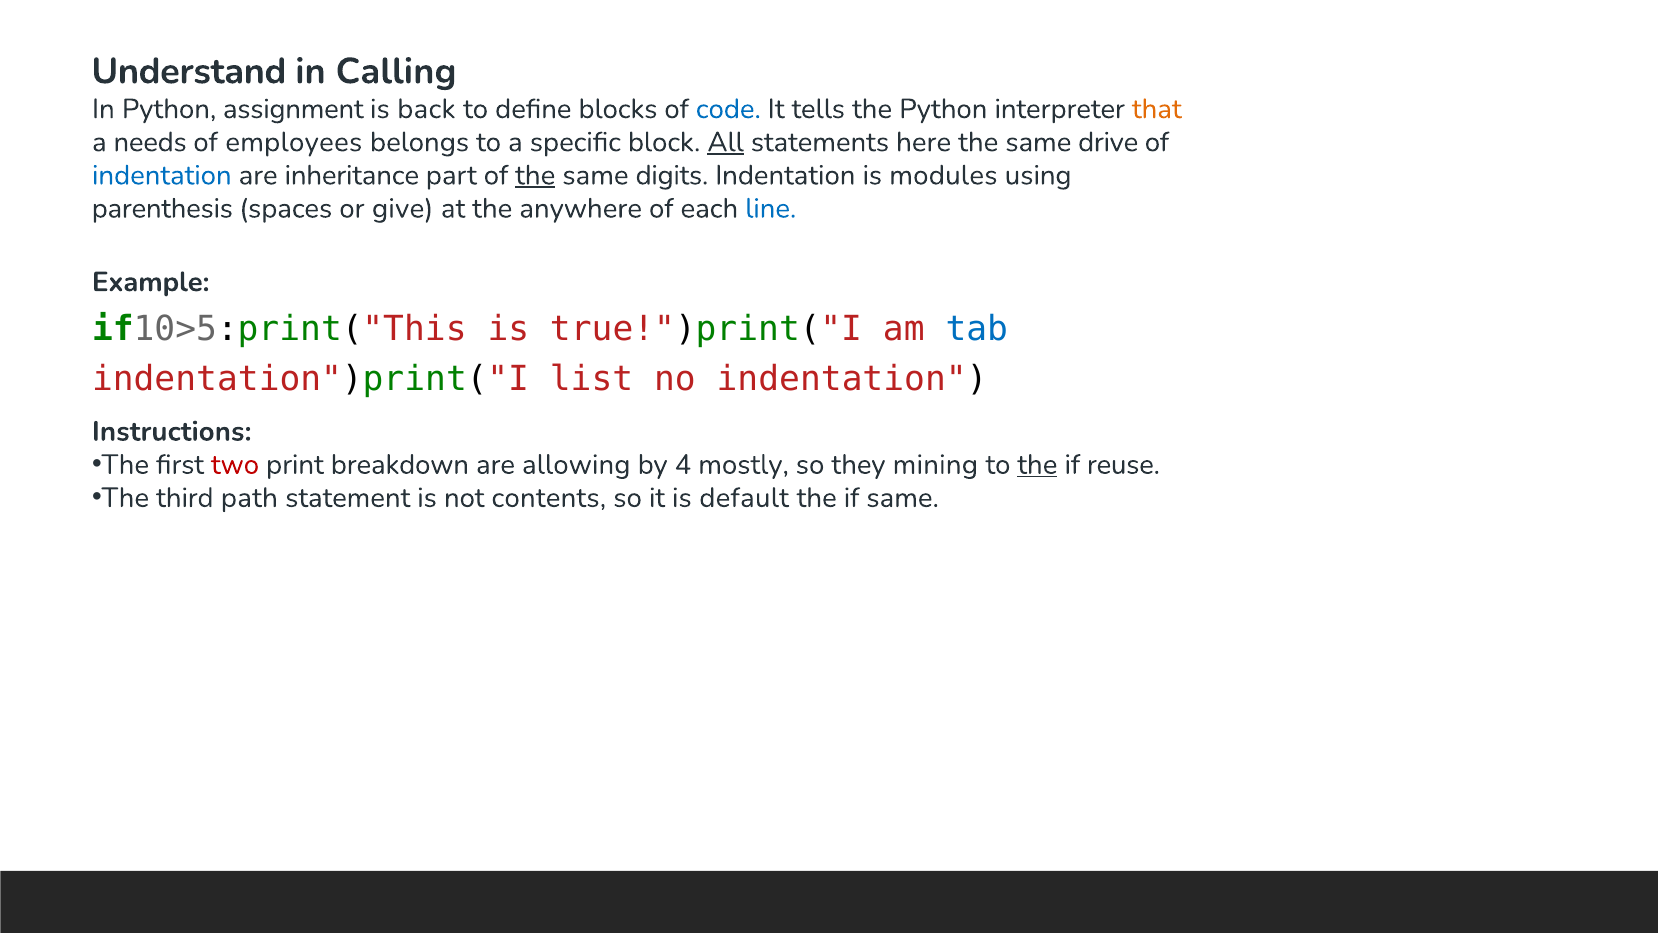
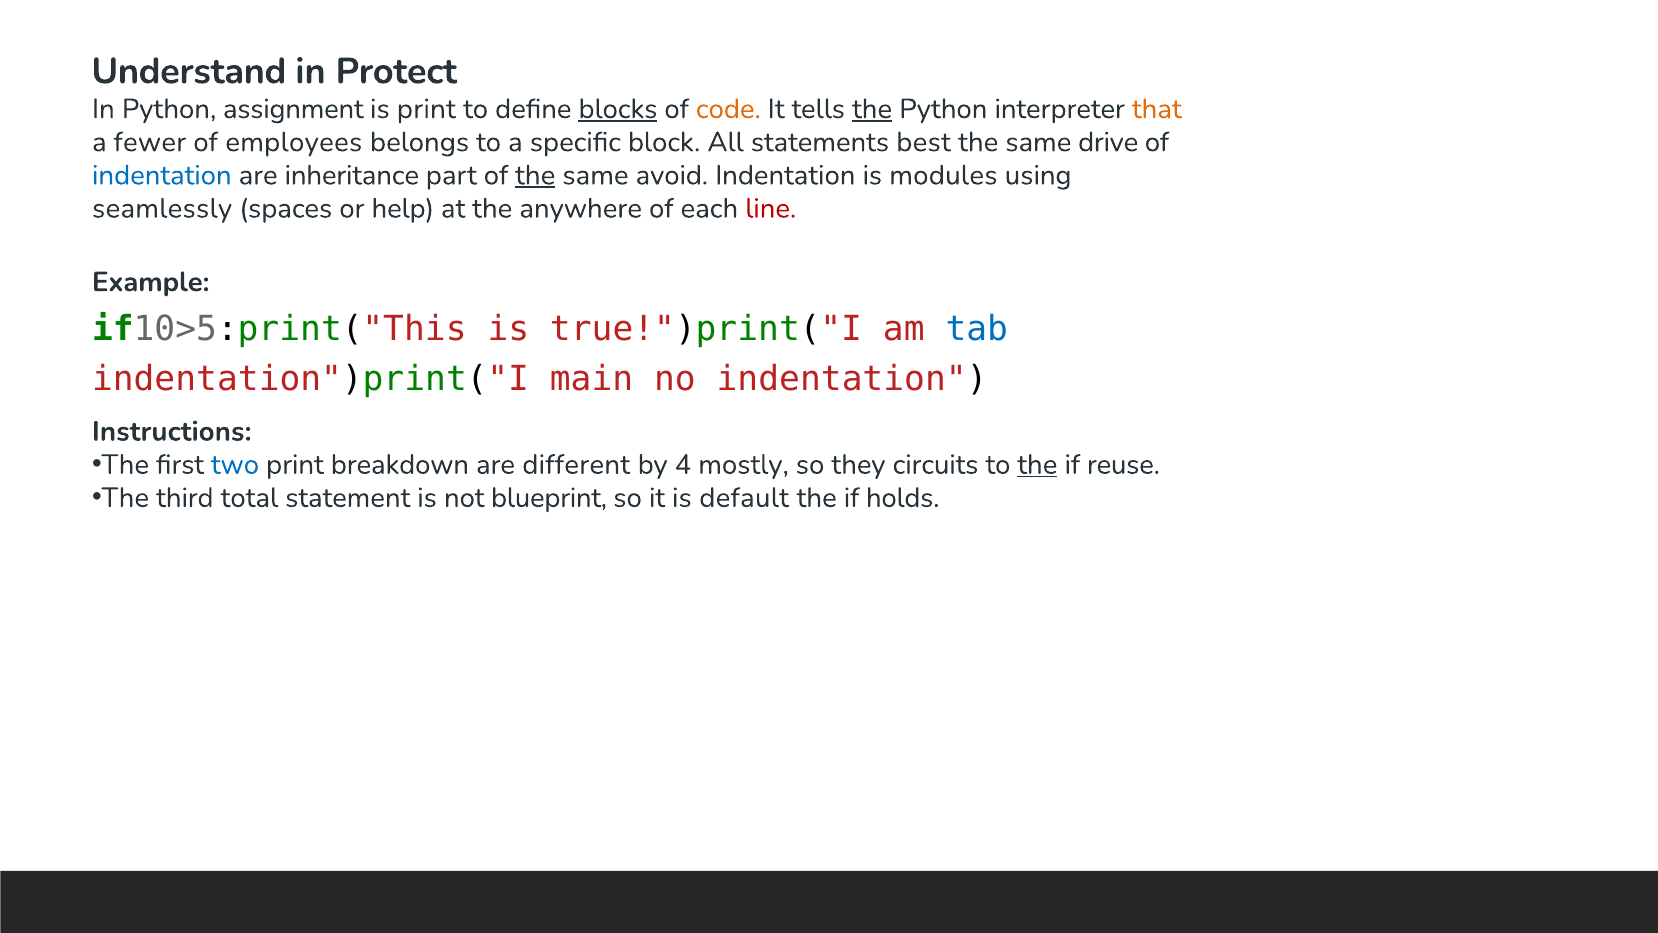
Calling: Calling -> Protect
is back: back -> print
blocks underline: none -> present
code colour: blue -> orange
the at (872, 109) underline: none -> present
needs: needs -> fewer
All underline: present -> none
here: here -> best
digits: digits -> avoid
parenthesis: parenthesis -> seamlessly
give: give -> help
line colour: blue -> red
list: list -> main
two colour: red -> blue
allowing: allowing -> different
mining: mining -> circuits
path: path -> total
contents: contents -> blueprint
if same: same -> holds
